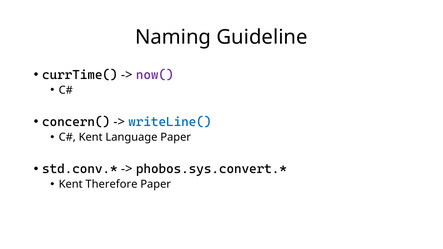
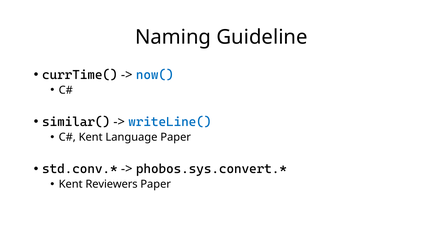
now( colour: purple -> blue
concern(: concern( -> similar(
Therefore: Therefore -> Reviewers
